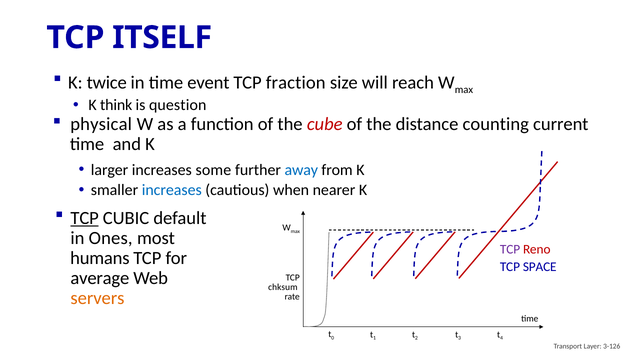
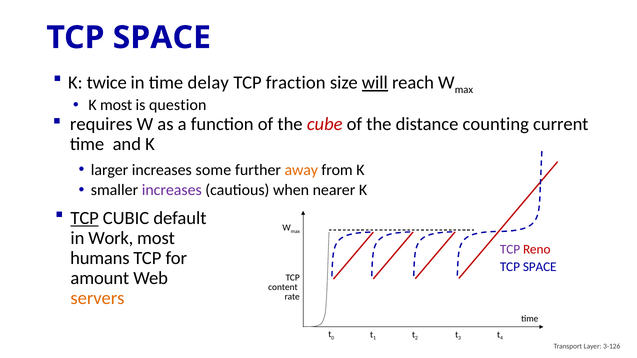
ITSELF at (162, 38): ITSELF -> SPACE
event: event -> delay
will underline: none -> present
K think: think -> most
physical: physical -> requires
away colour: blue -> orange
increases at (172, 190) colour: blue -> purple
Ones: Ones -> Work
average: average -> amount
chksum: chksum -> content
